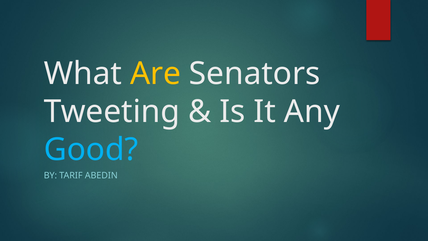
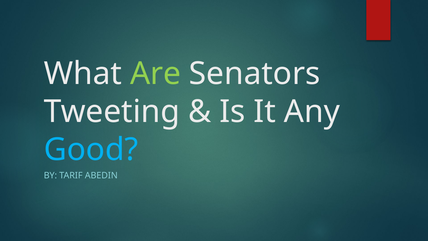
Are colour: yellow -> light green
